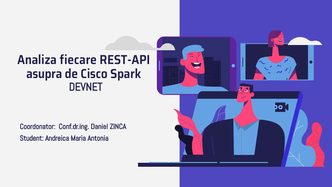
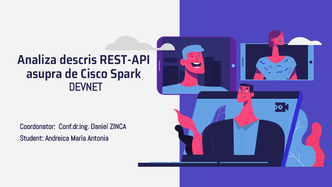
fiecare: fiecare -> descris
